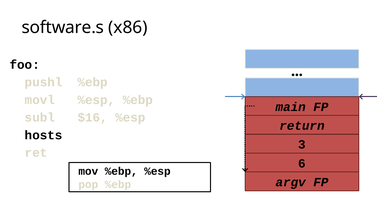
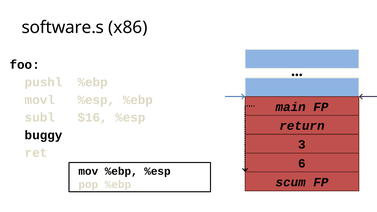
hosts: hosts -> buggy
argv: argv -> scum
